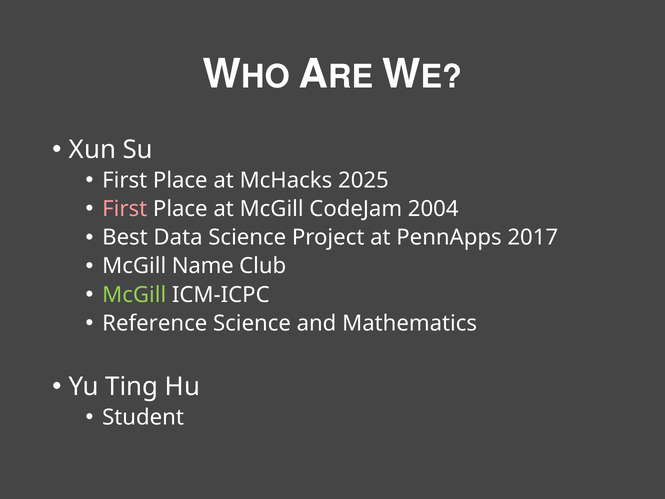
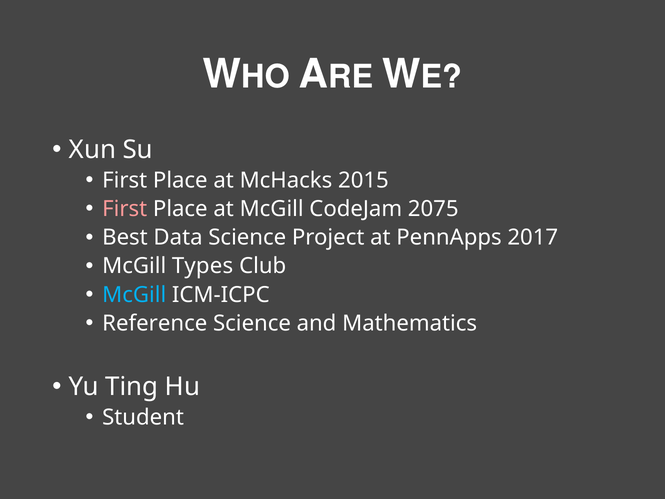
2025: 2025 -> 2015
2004: 2004 -> 2075
Name: Name -> Types
McGill at (134, 295) colour: light green -> light blue
